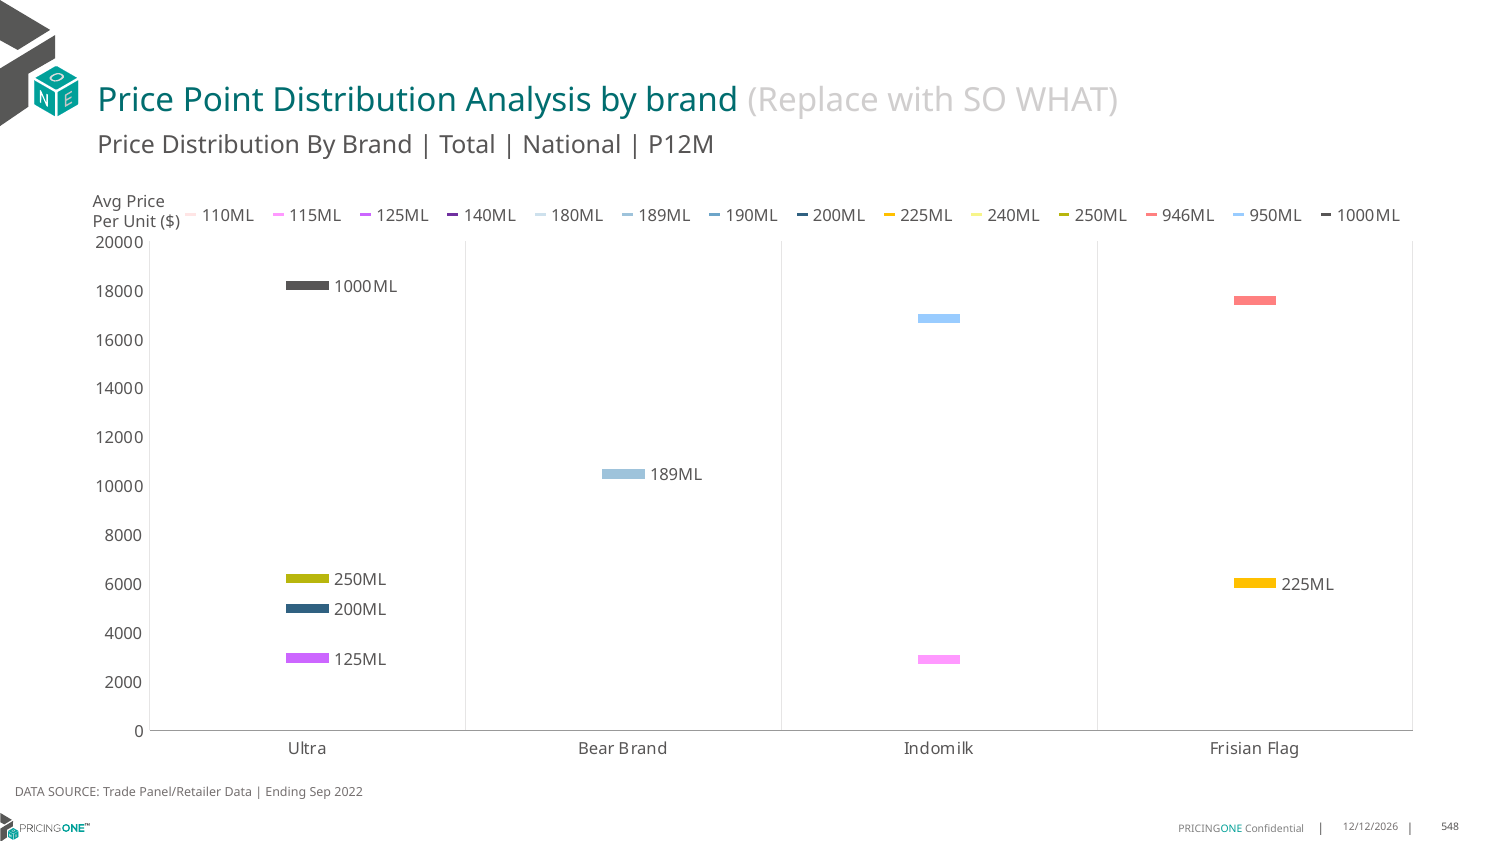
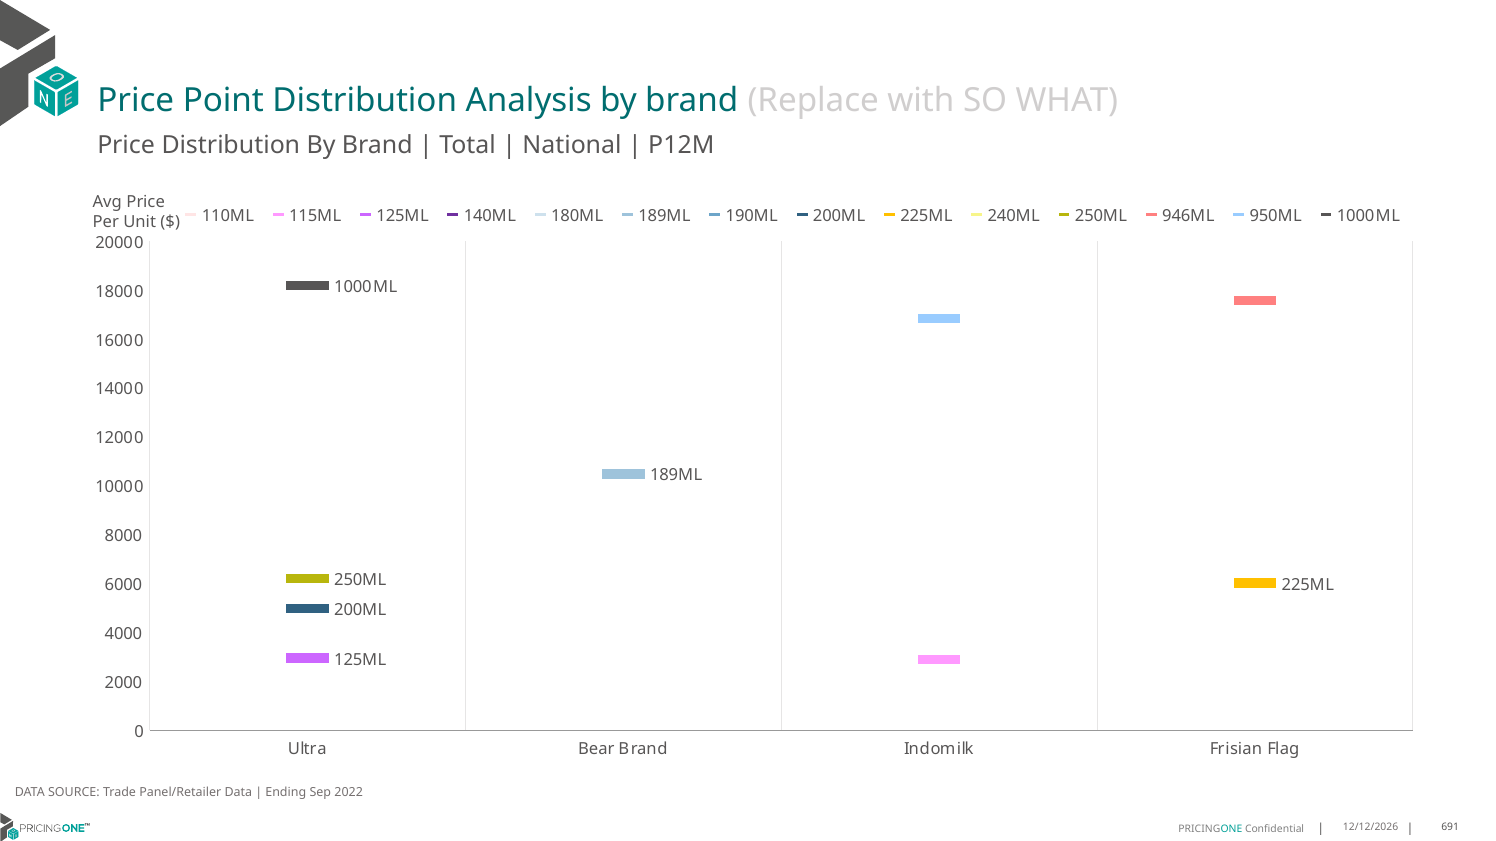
548: 548 -> 691
